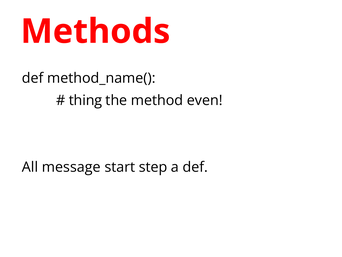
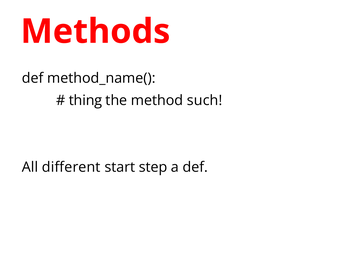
even: even -> such
message: message -> different
